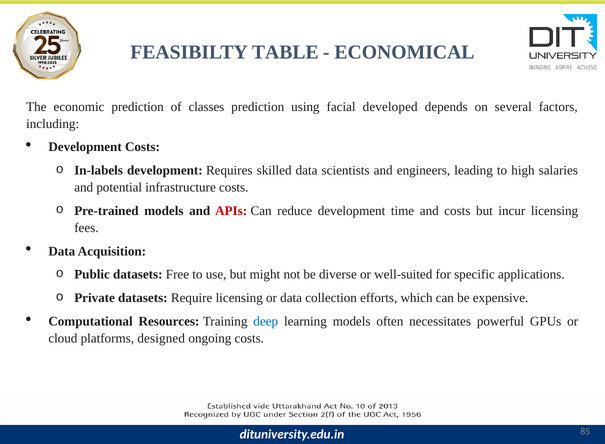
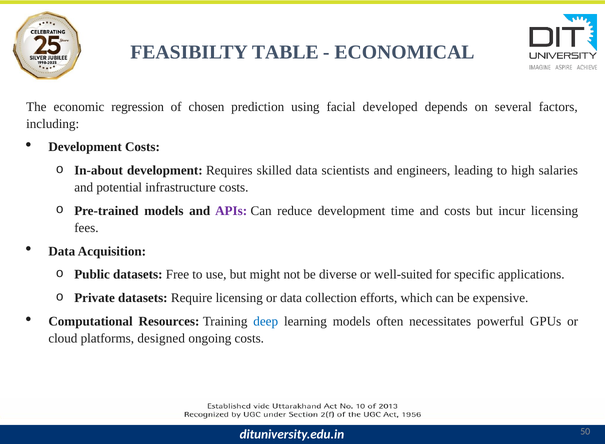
economic prediction: prediction -> regression
classes: classes -> chosen
In-labels: In-labels -> In-about
APIs colour: red -> purple
85: 85 -> 50
